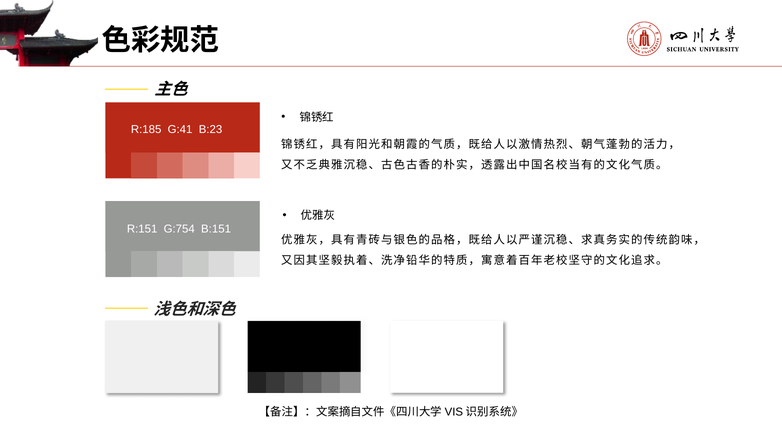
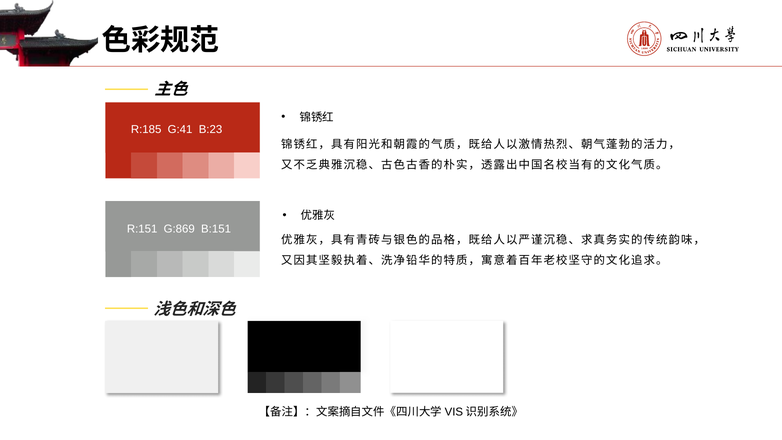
G:754: G:754 -> G:869
